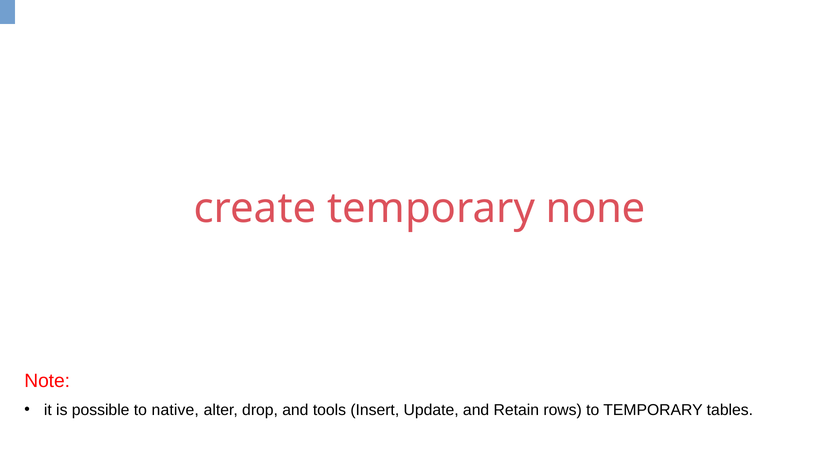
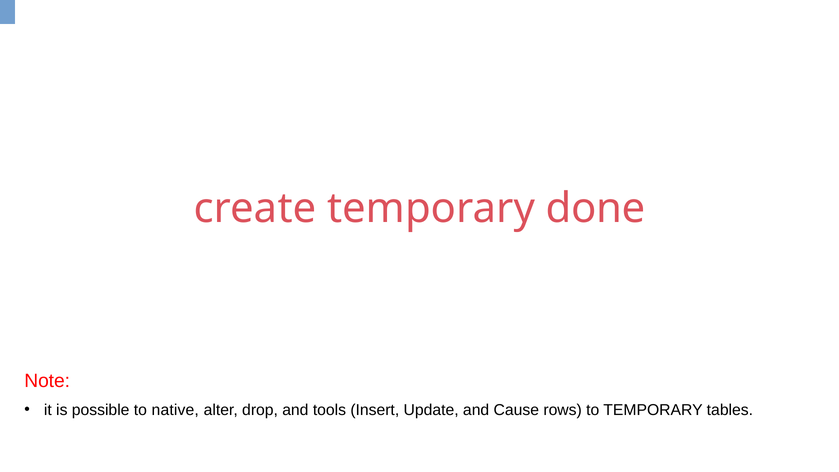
none: none -> done
Retain: Retain -> Cause
